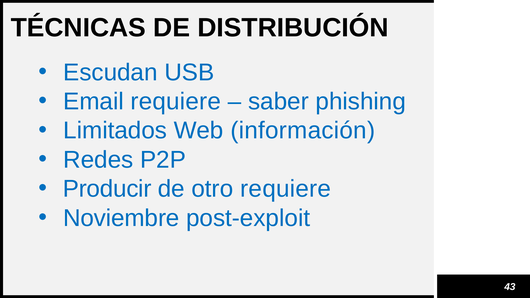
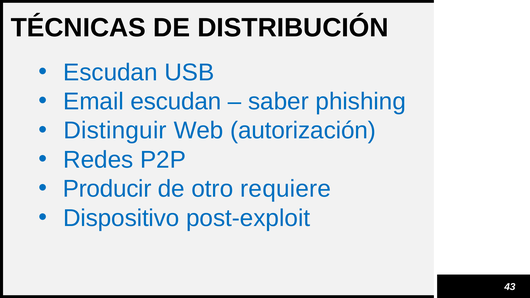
Email requiere: requiere -> escudan
Limitados: Limitados -> Distinguir
información: información -> autorización
Noviembre: Noviembre -> Dispositivo
